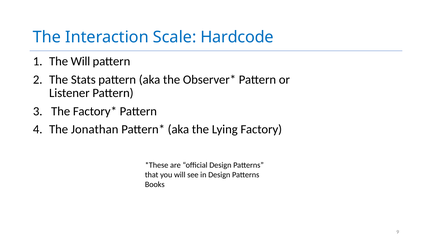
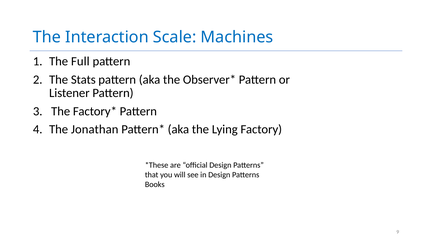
Hardcode: Hardcode -> Machines
The Will: Will -> Full
